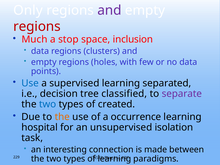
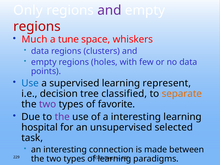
stop: stop -> tune
inclusion: inclusion -> whiskers
separated: separated -> represent
separate colour: purple -> orange
two at (48, 104) colour: blue -> purple
created: created -> favorite
the at (62, 117) colour: orange -> purple
a occurrence: occurrence -> interesting
isolation: isolation -> selected
